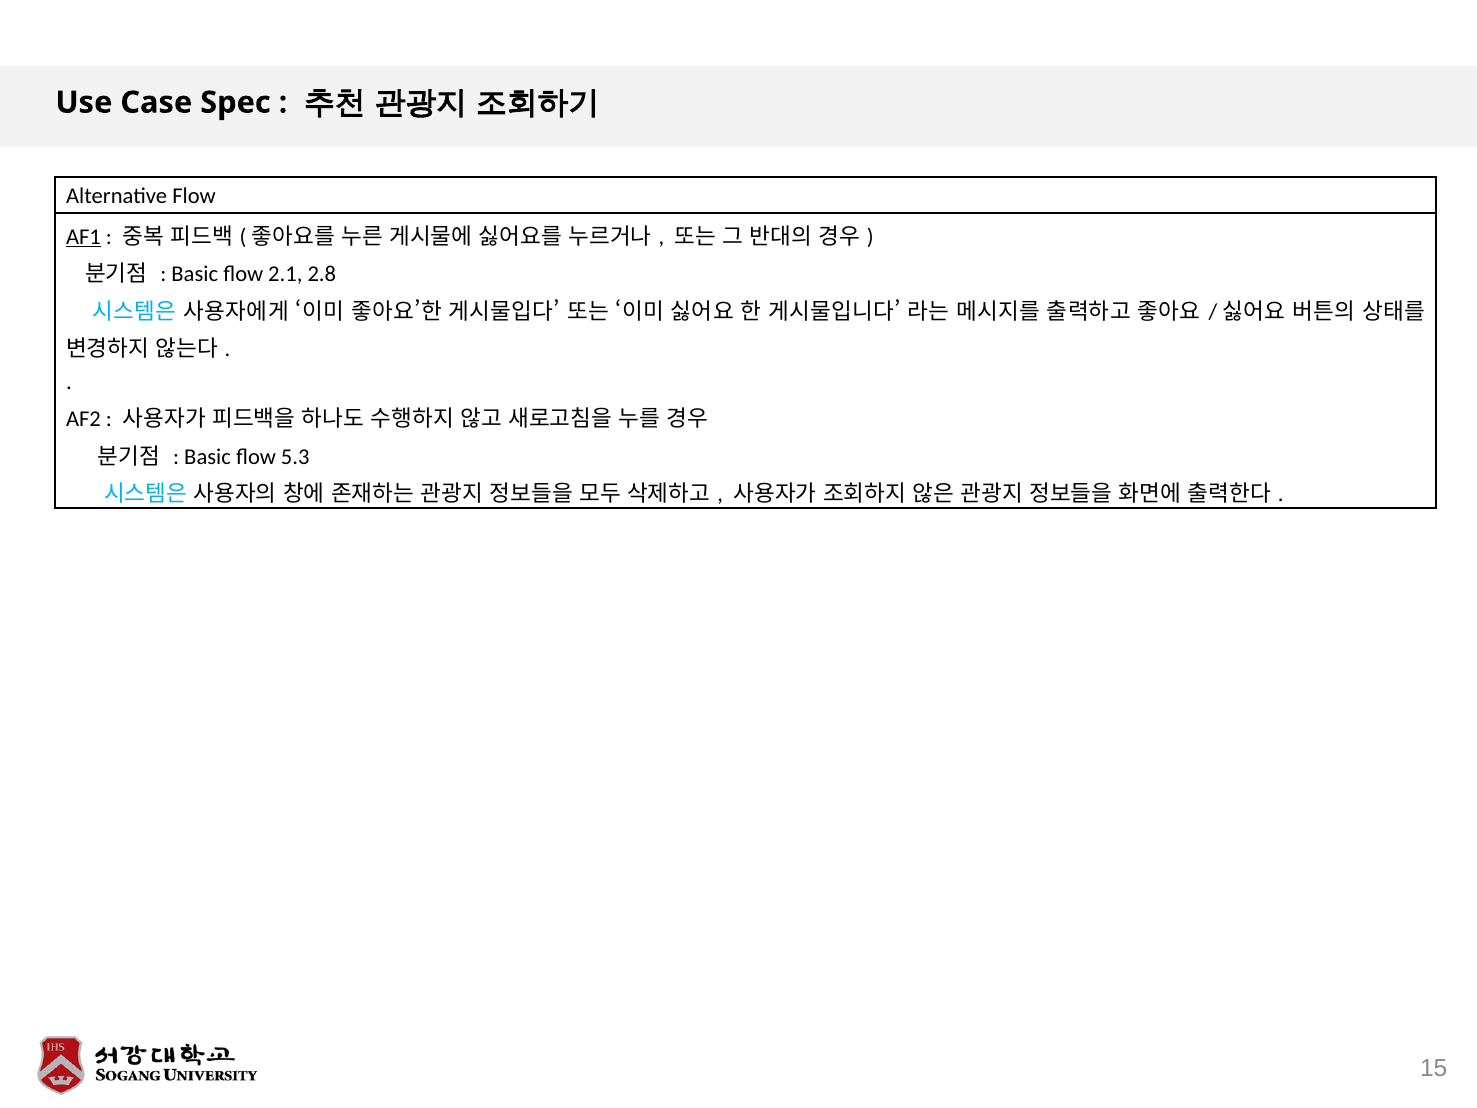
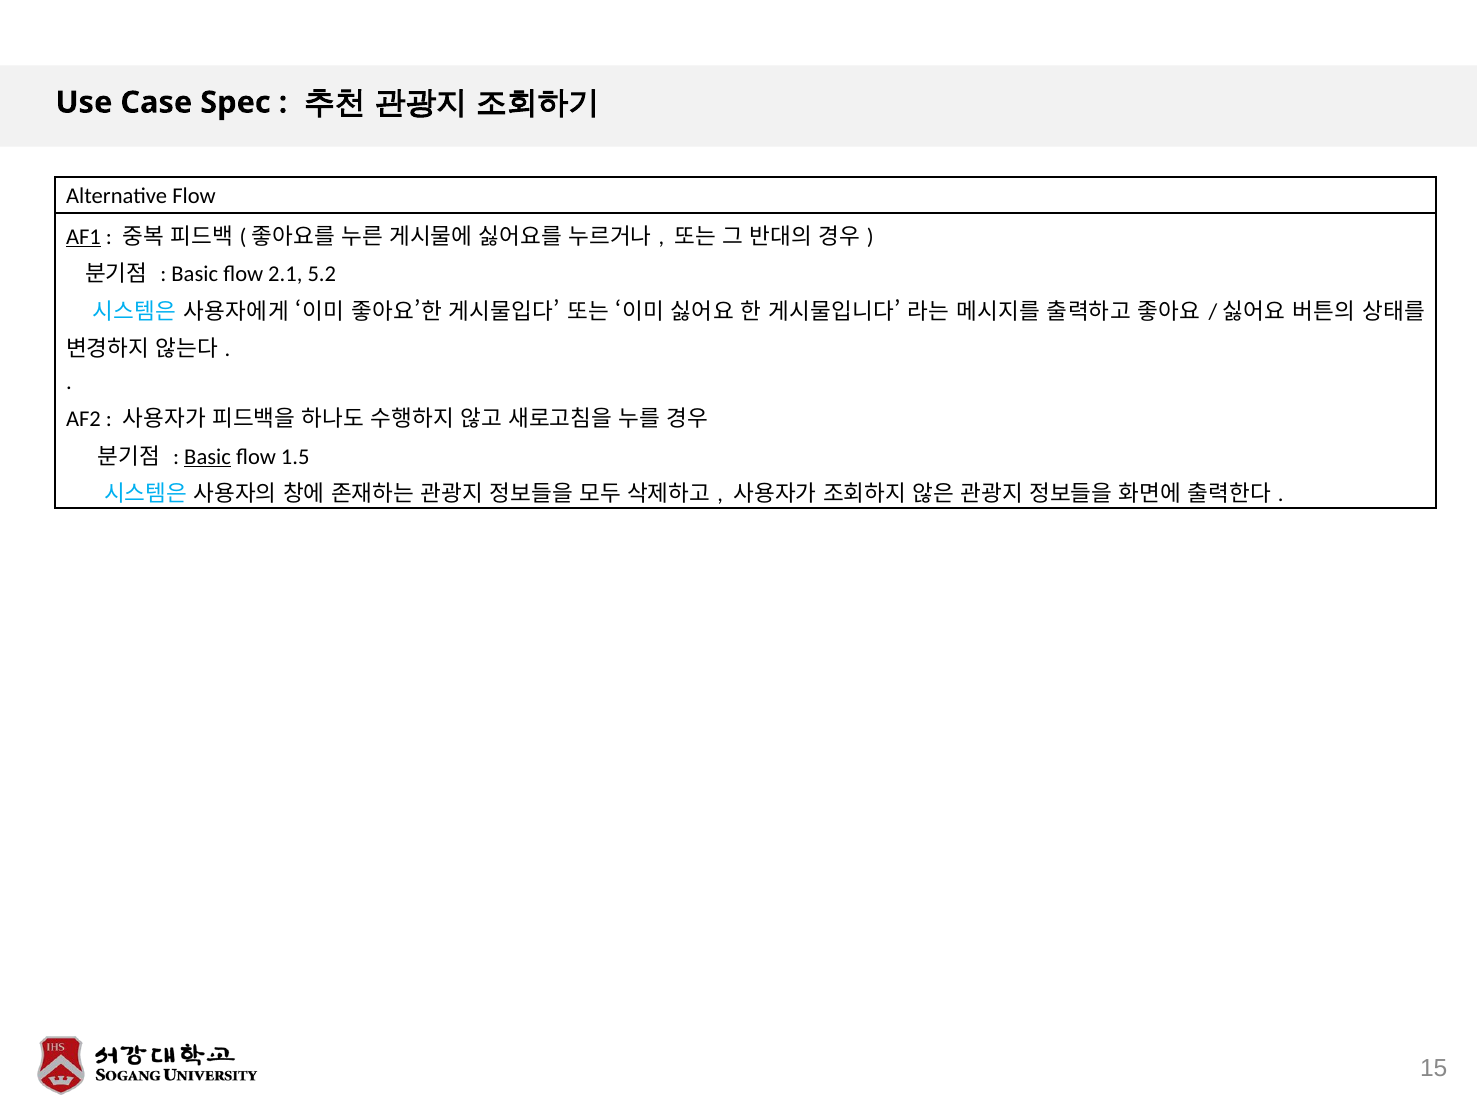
2.8: 2.8 -> 5.2
Basic at (208, 457) underline: none -> present
5.3: 5.3 -> 1.5
